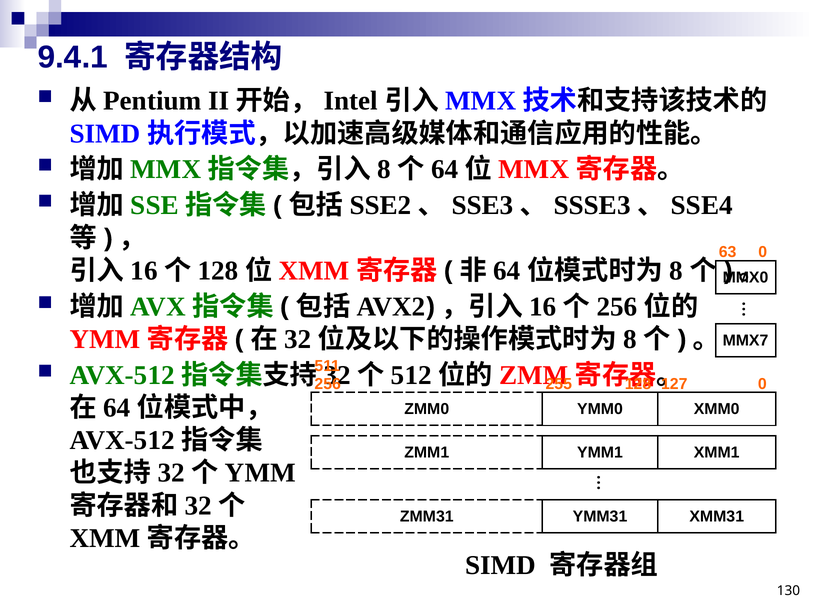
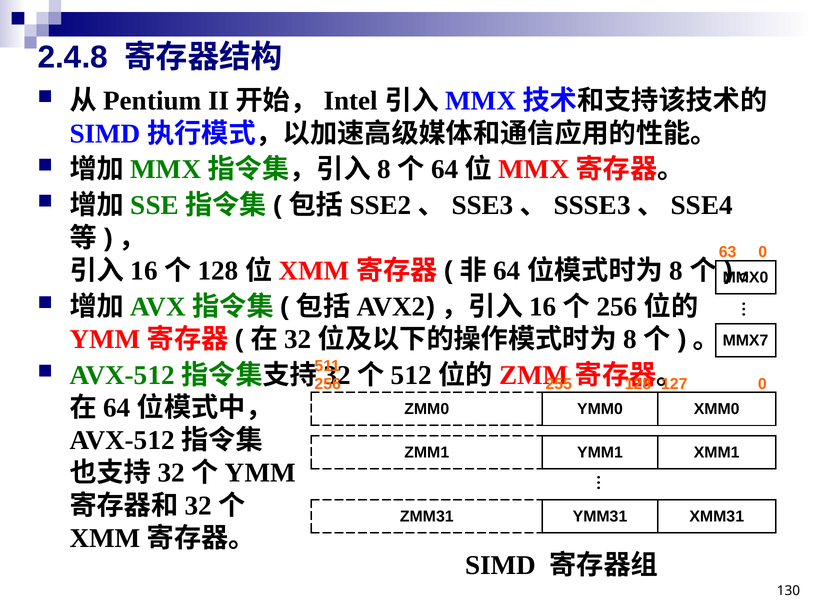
9.4.1: 9.4.1 -> 2.4.8
